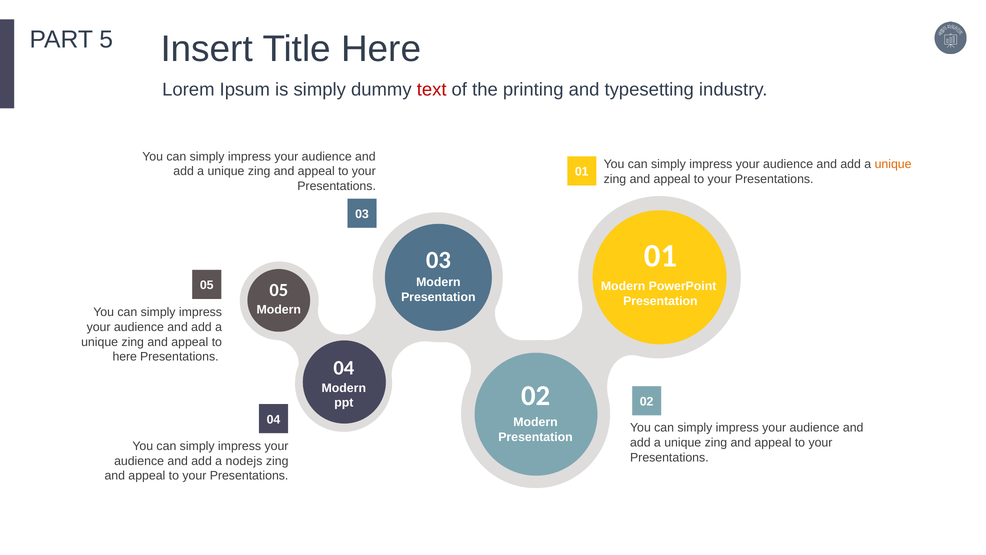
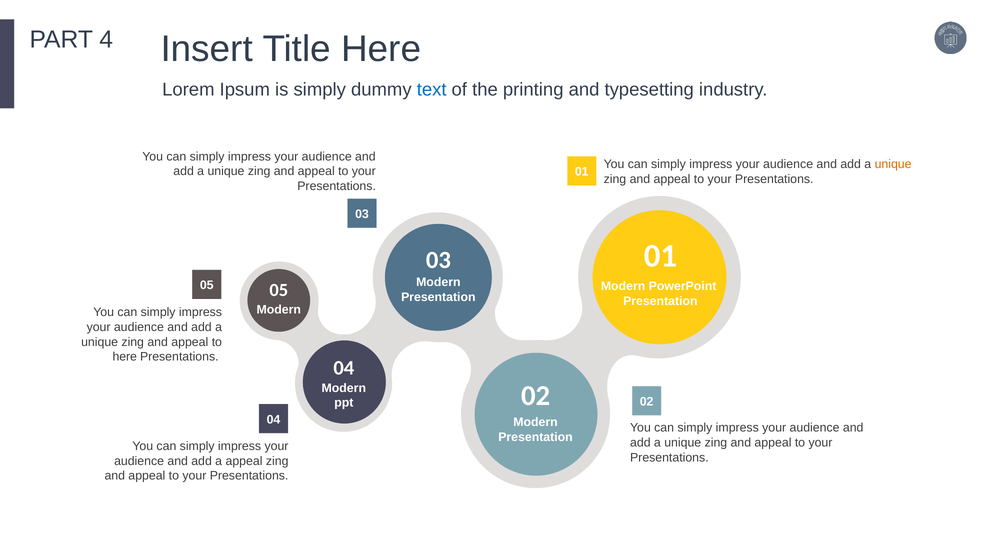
5: 5 -> 4
text colour: red -> blue
a nodejs: nodejs -> appeal
